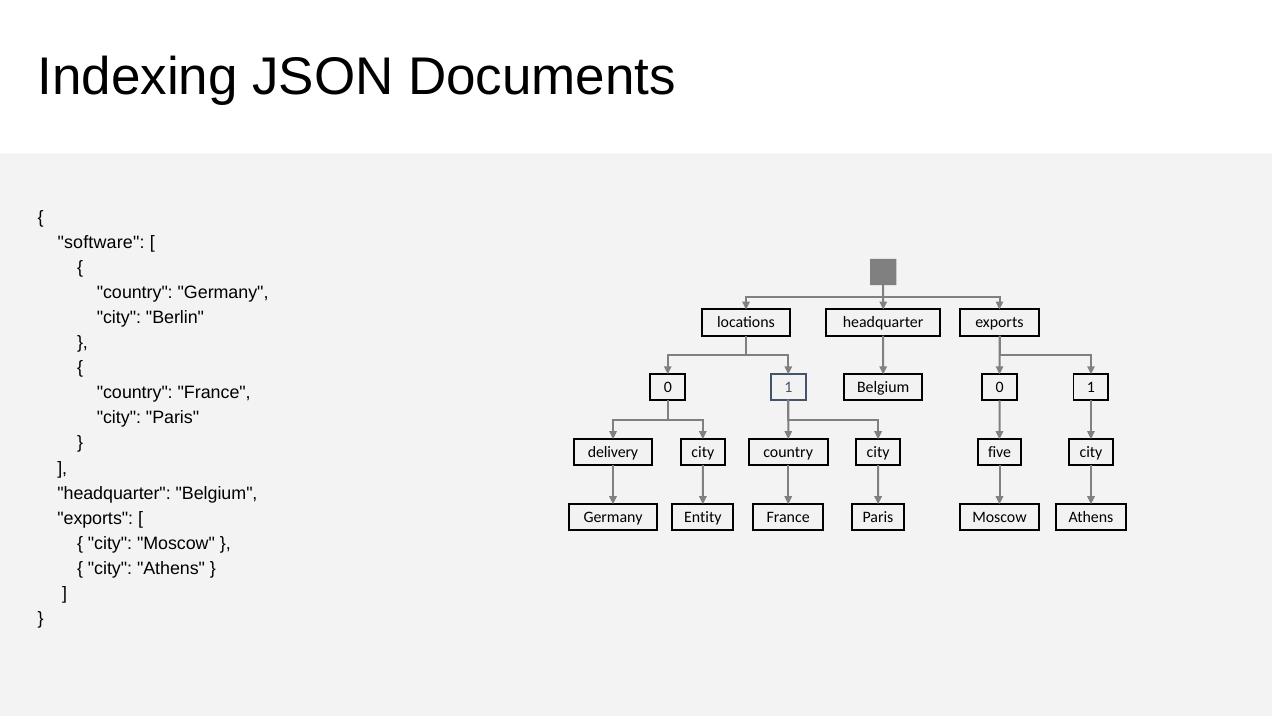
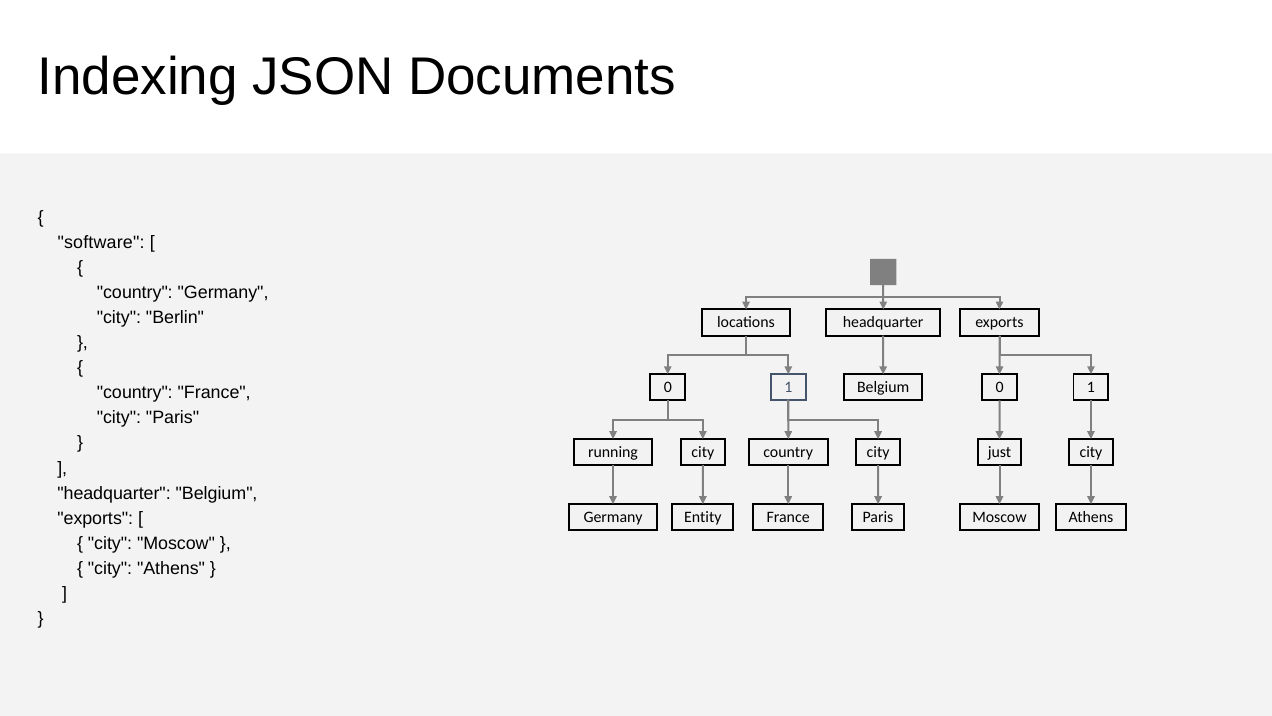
delivery: delivery -> running
five: five -> just
